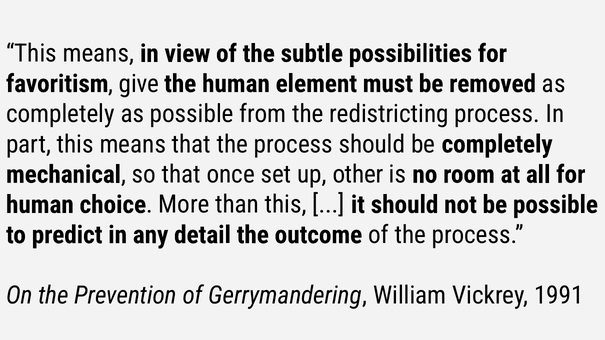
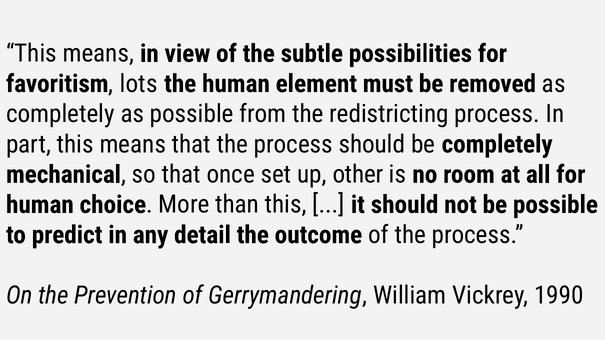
give: give -> lots
1991: 1991 -> 1990
